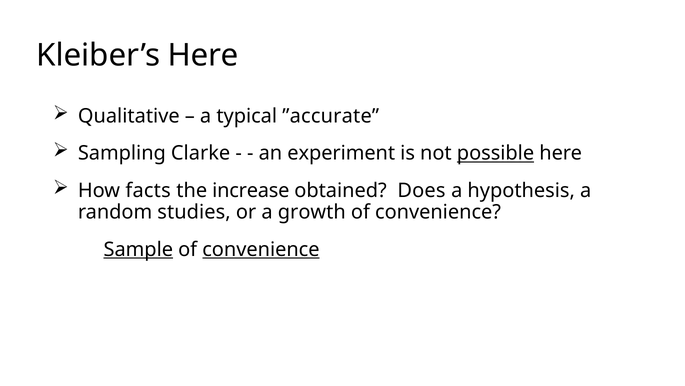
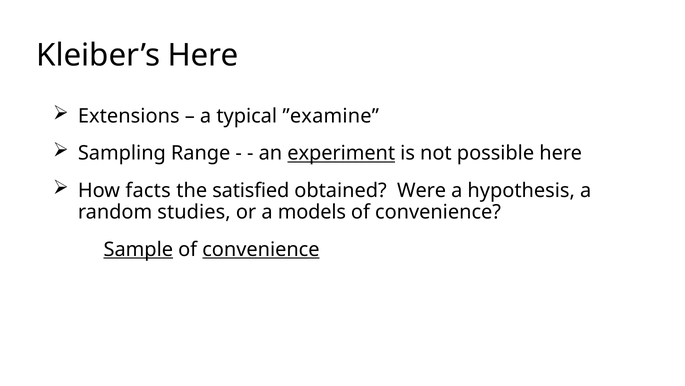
Qualitative: Qualitative -> Extensions
”accurate: ”accurate -> ”examine
Clarke: Clarke -> Range
experiment underline: none -> present
possible underline: present -> none
increase: increase -> satisfied
Does: Does -> Were
growth: growth -> models
